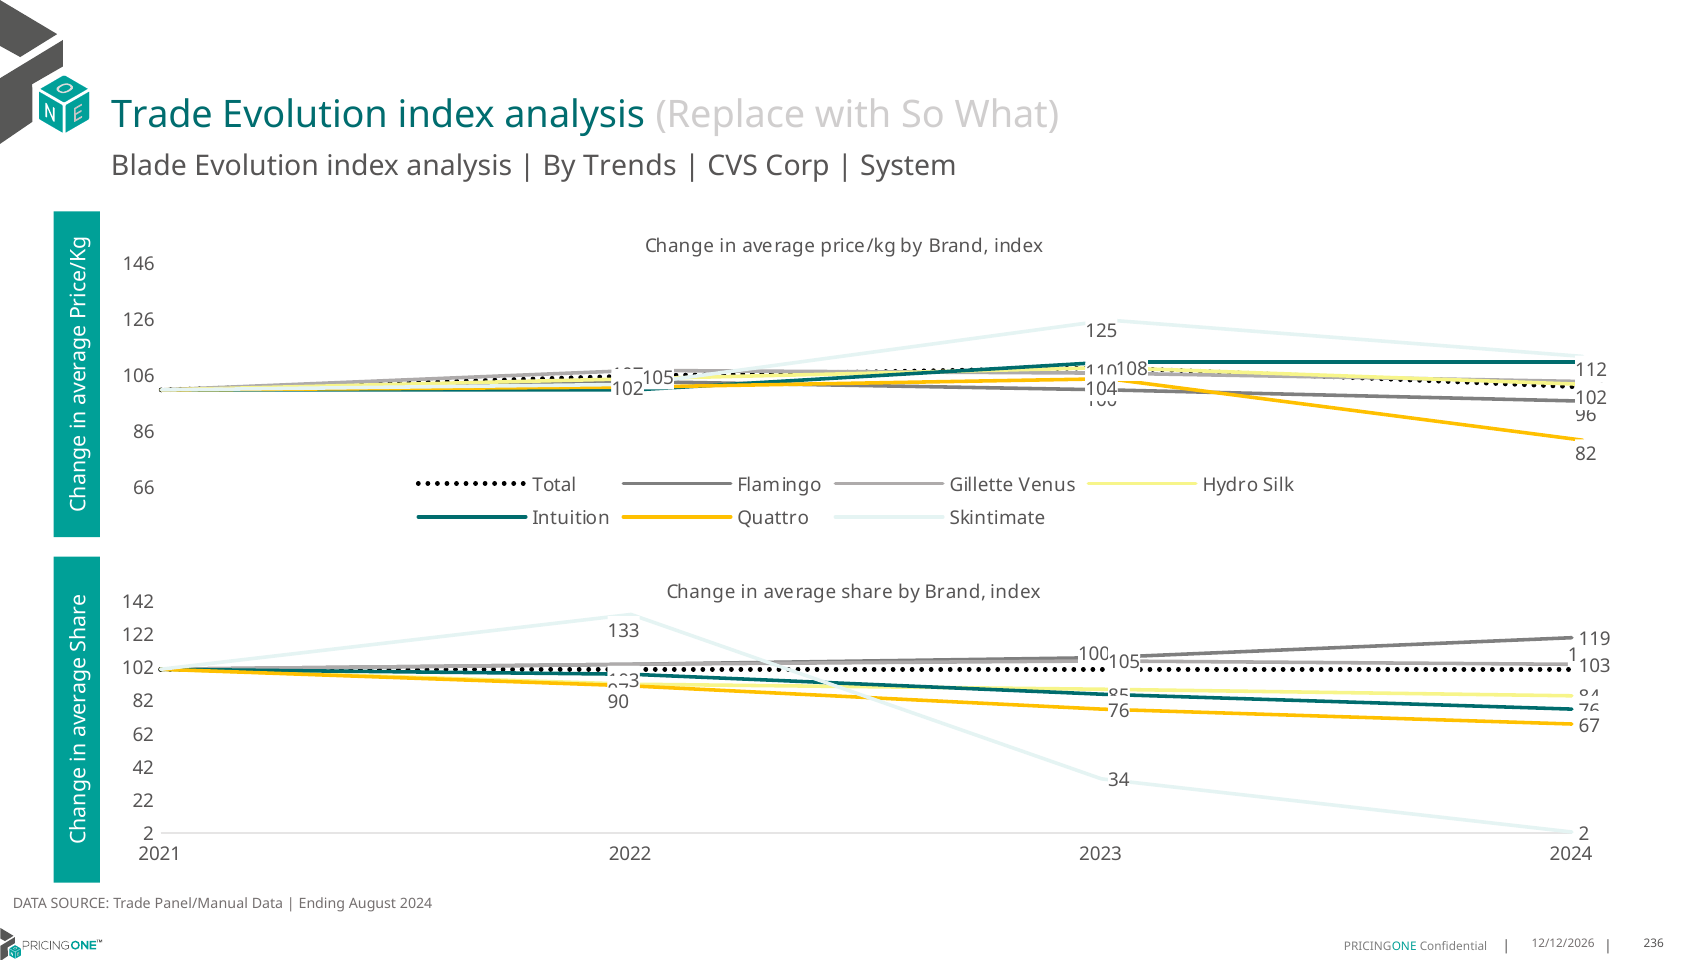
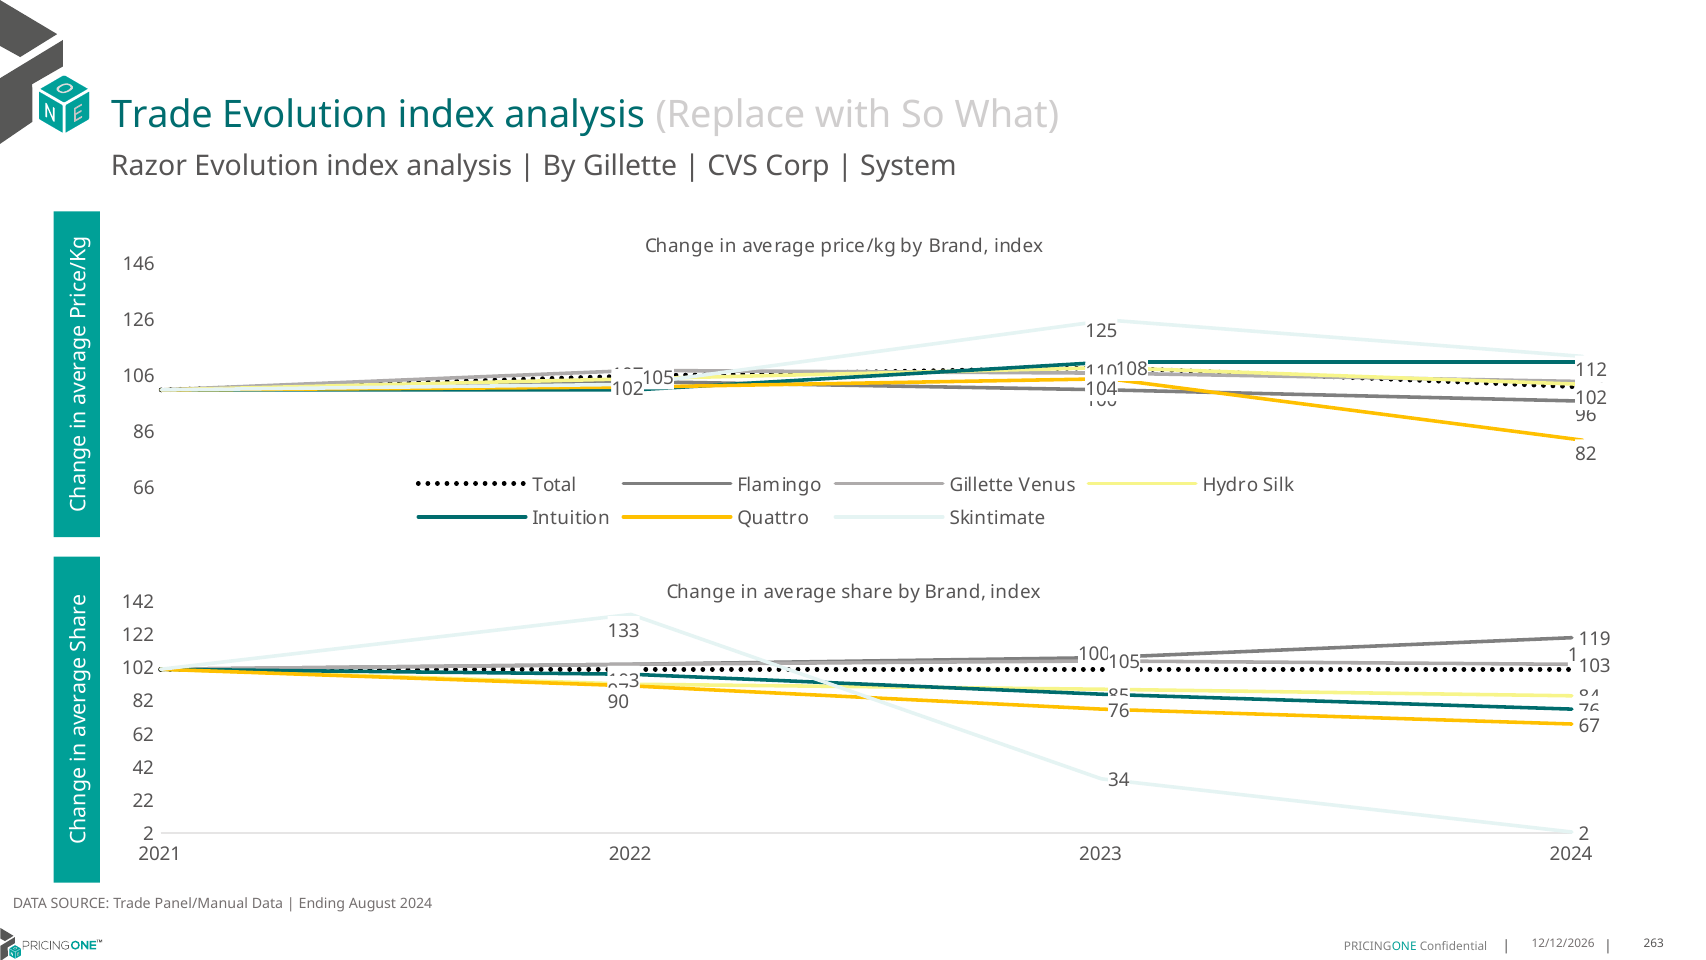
Blade: Blade -> Razor
By Trends: Trends -> Gillette
236: 236 -> 263
